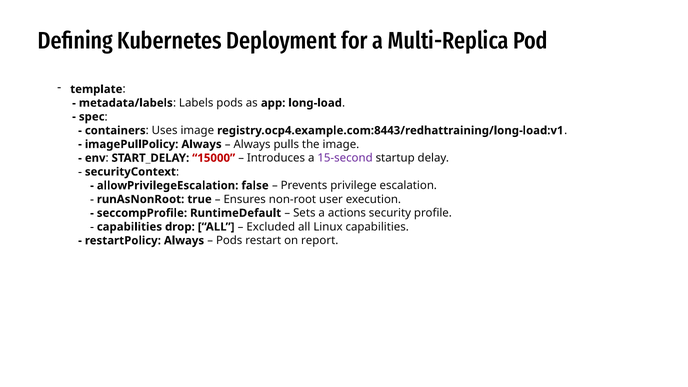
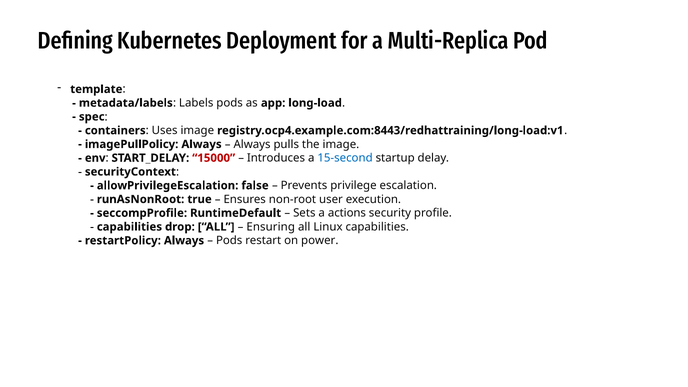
15-second colour: purple -> blue
Excluded: Excluded -> Ensuring
report: report -> power
